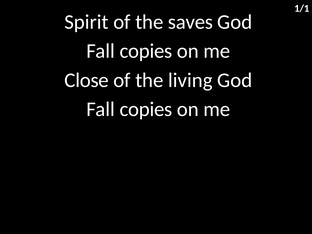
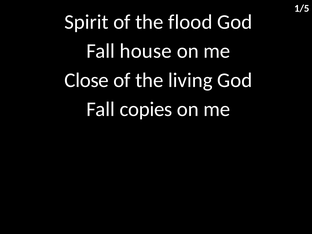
1/1: 1/1 -> 1/5
saves: saves -> flood
copies at (146, 51): copies -> house
